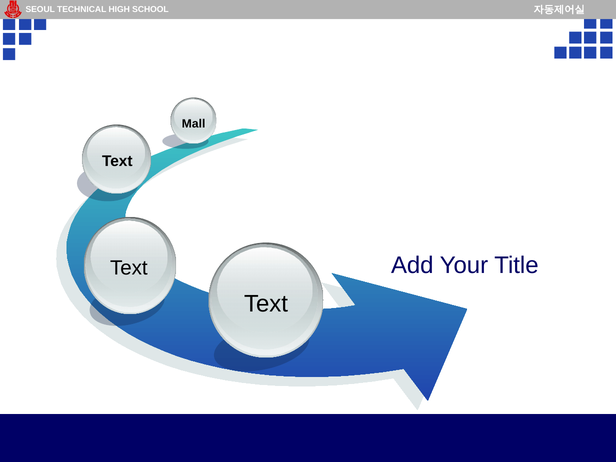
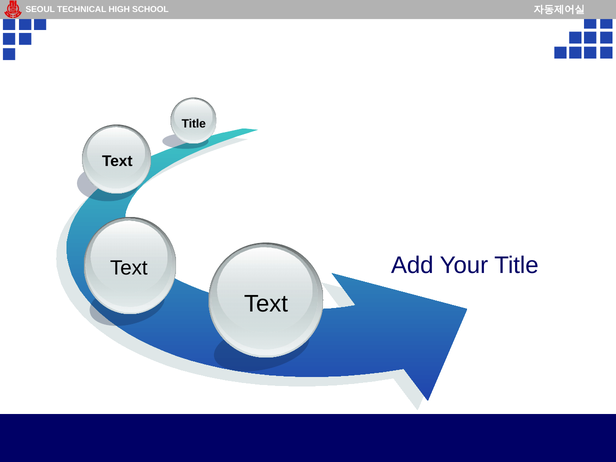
Mall at (194, 124): Mall -> Title
